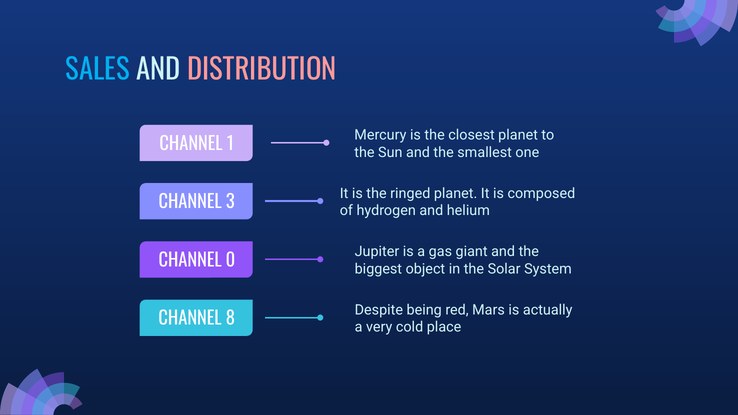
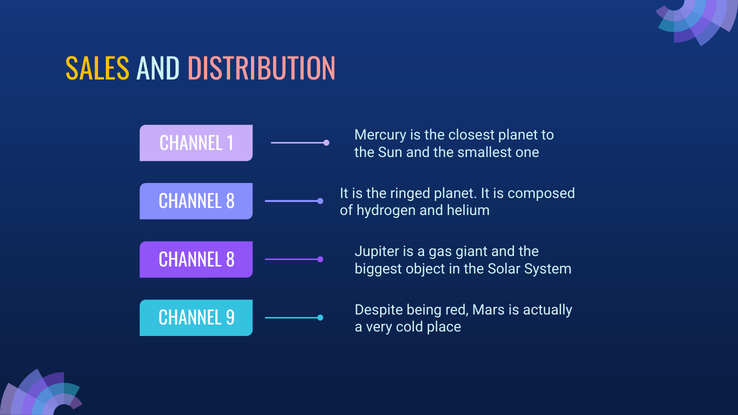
SALES colour: light blue -> yellow
3 at (230, 202): 3 -> 8
0 at (230, 261): 0 -> 8
8: 8 -> 9
